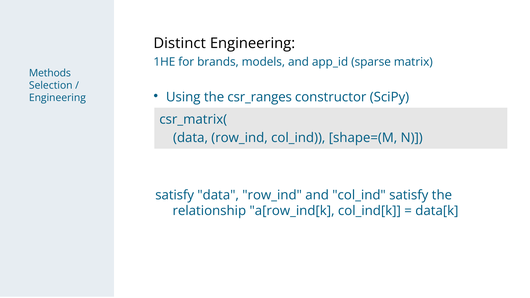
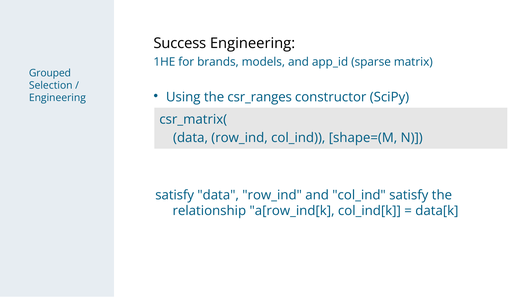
Distinct: Distinct -> Success
Methods: Methods -> Grouped
